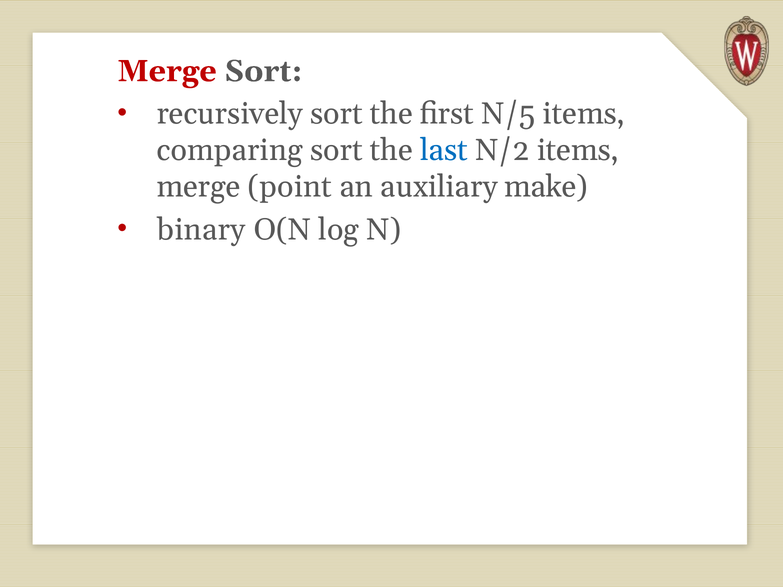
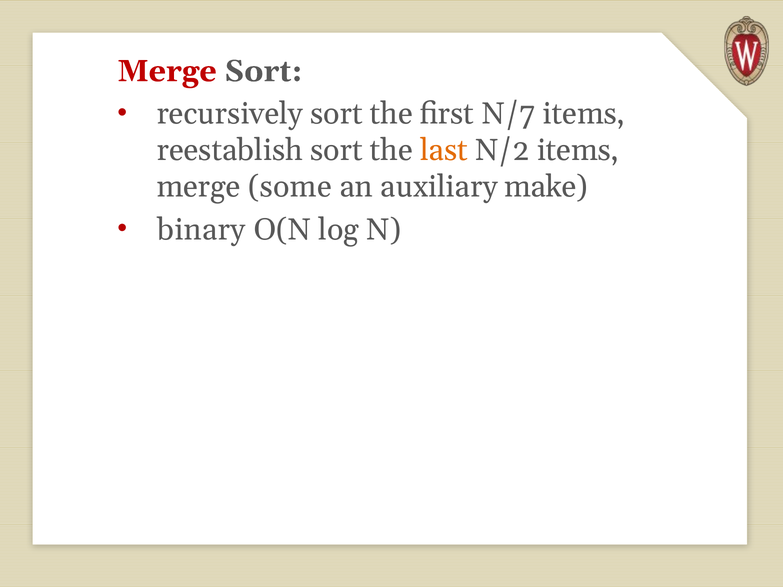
N/5: N/5 -> N/7
comparing: comparing -> reestablish
last colour: blue -> orange
point: point -> some
